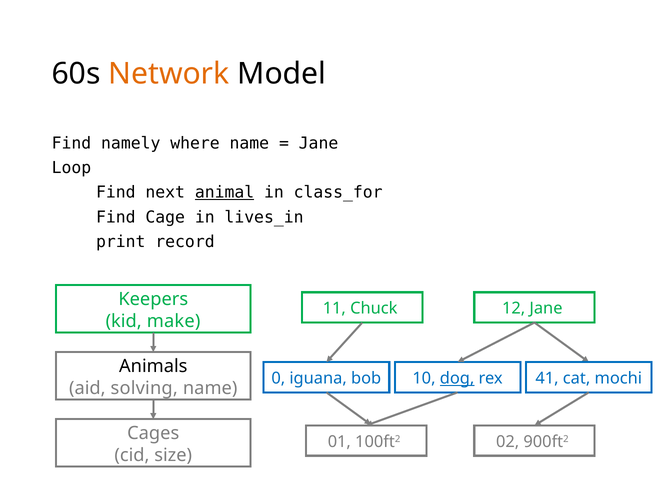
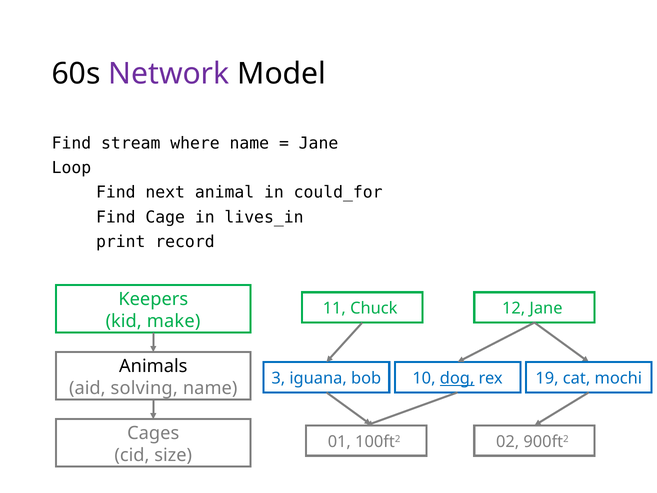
Network colour: orange -> purple
namely: namely -> stream
animal underline: present -> none
class_for: class_for -> could_for
0: 0 -> 3
41: 41 -> 19
